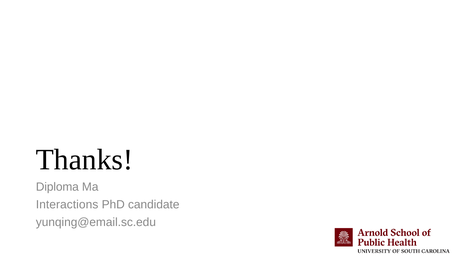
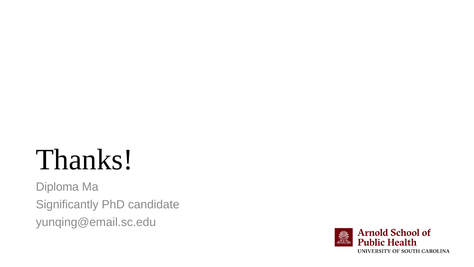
Interactions: Interactions -> Significantly
